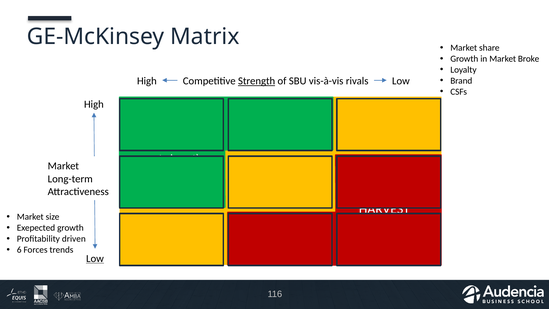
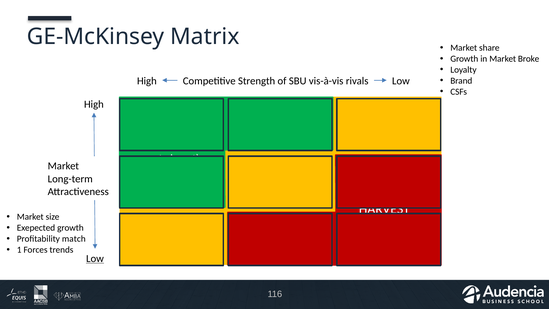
Strength underline: present -> none
driven: driven -> match
6: 6 -> 1
